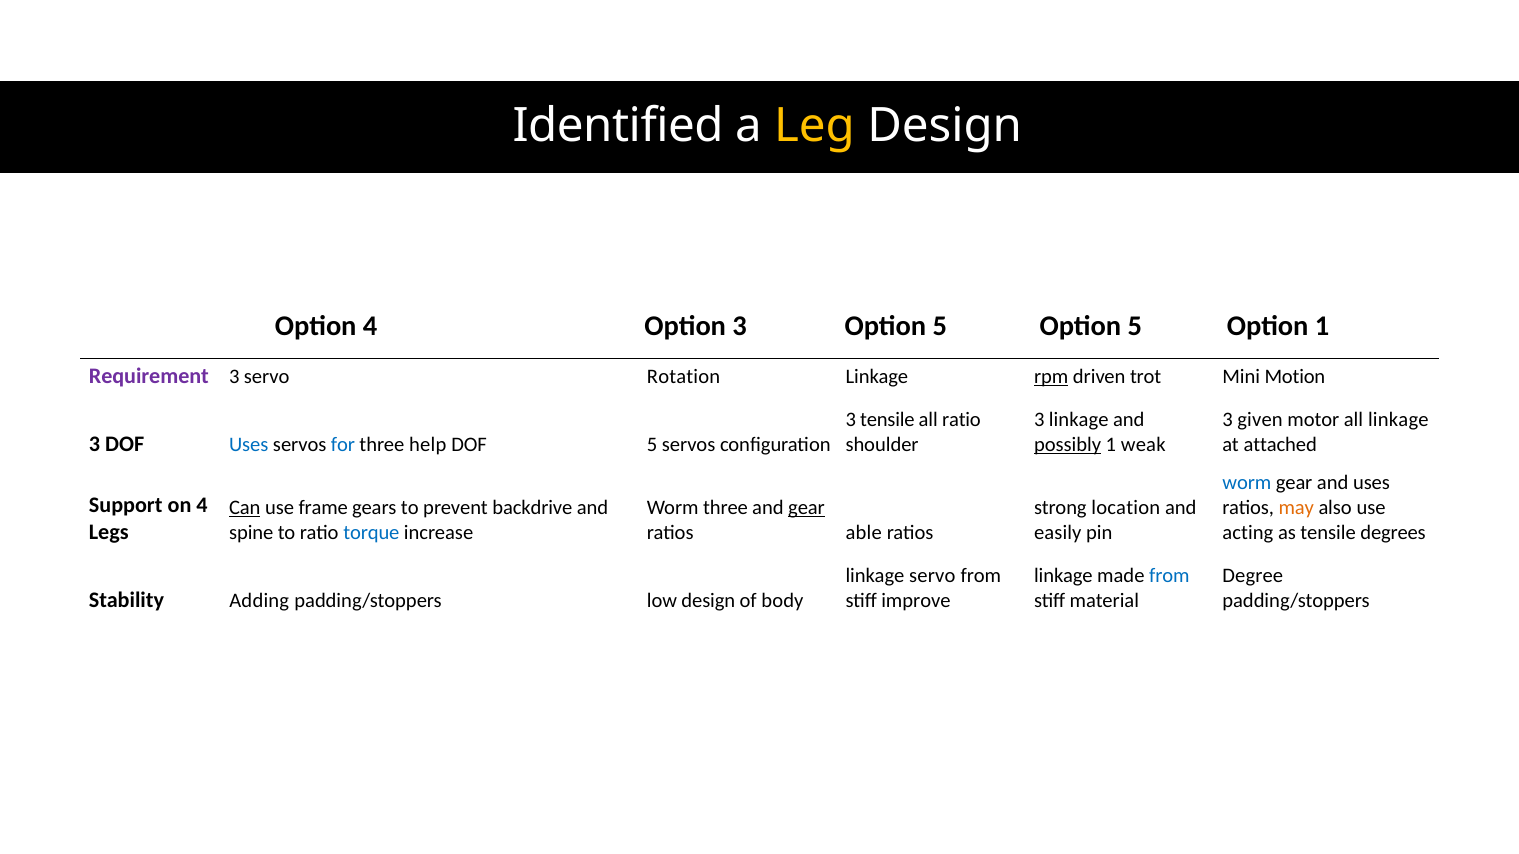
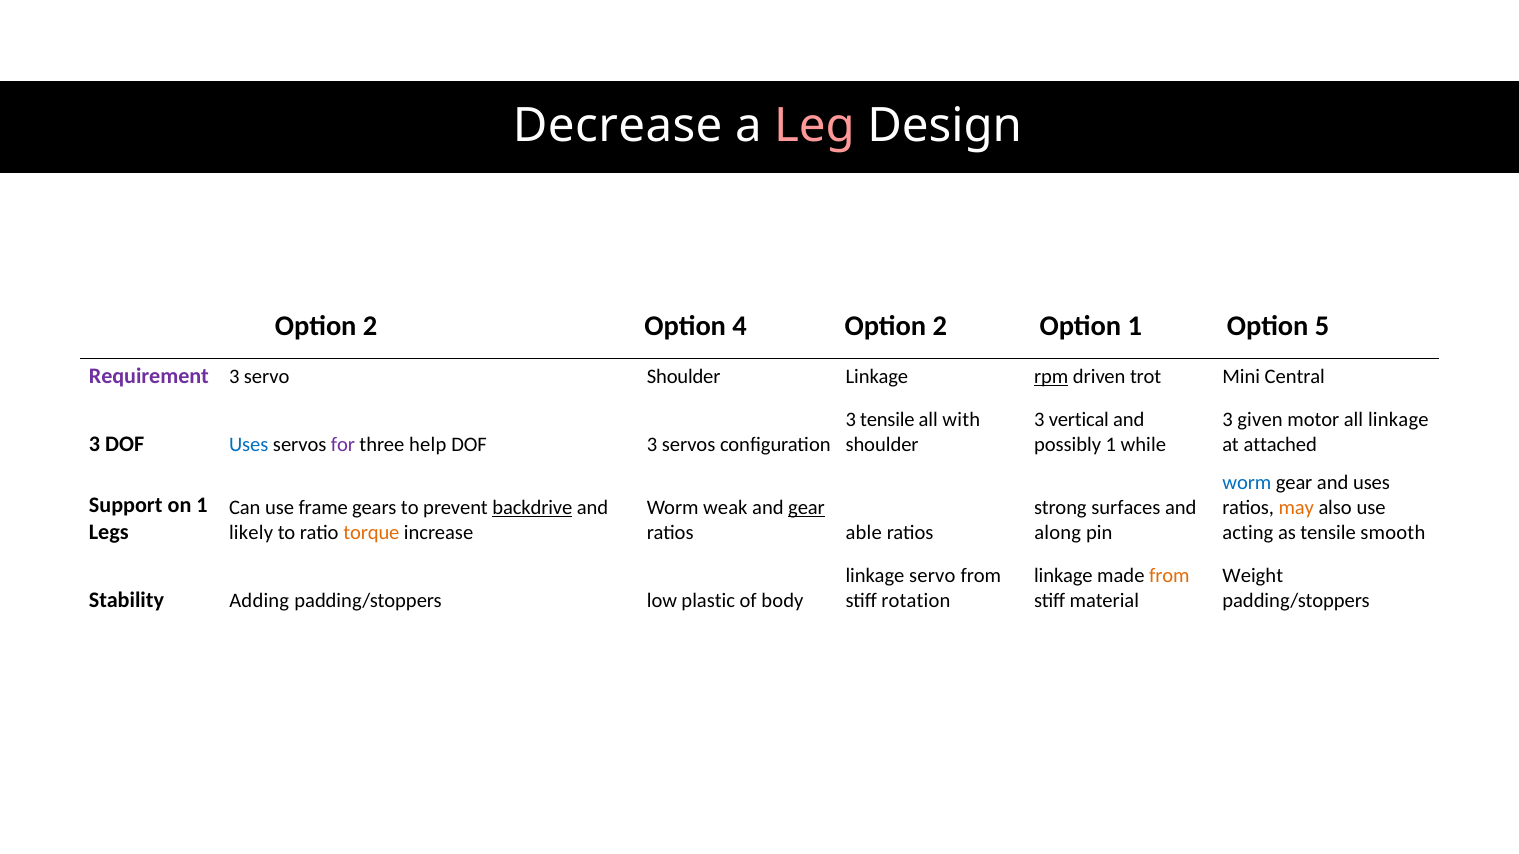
Identified: Identified -> Decrease
Leg colour: yellow -> pink
4 at (370, 326): 4 -> 2
Option 3: 3 -> 4
5 at (940, 326): 5 -> 2
5 at (1135, 326): 5 -> 1
Option 1: 1 -> 5
servo Rotation: Rotation -> Shoulder
Motion: Motion -> Central
all ratio: ratio -> with
3 linkage: linkage -> vertical
for colour: blue -> purple
DOF 5: 5 -> 3
possibly underline: present -> none
weak: weak -> while
on 4: 4 -> 1
Can underline: present -> none
backdrive underline: none -> present
Worm three: three -> weak
location: location -> surfaces
spine: spine -> likely
torque colour: blue -> orange
easily: easily -> along
degrees: degrees -> smooth
from at (1169, 576) colour: blue -> orange
Degree: Degree -> Weight
low design: design -> plastic
improve: improve -> rotation
